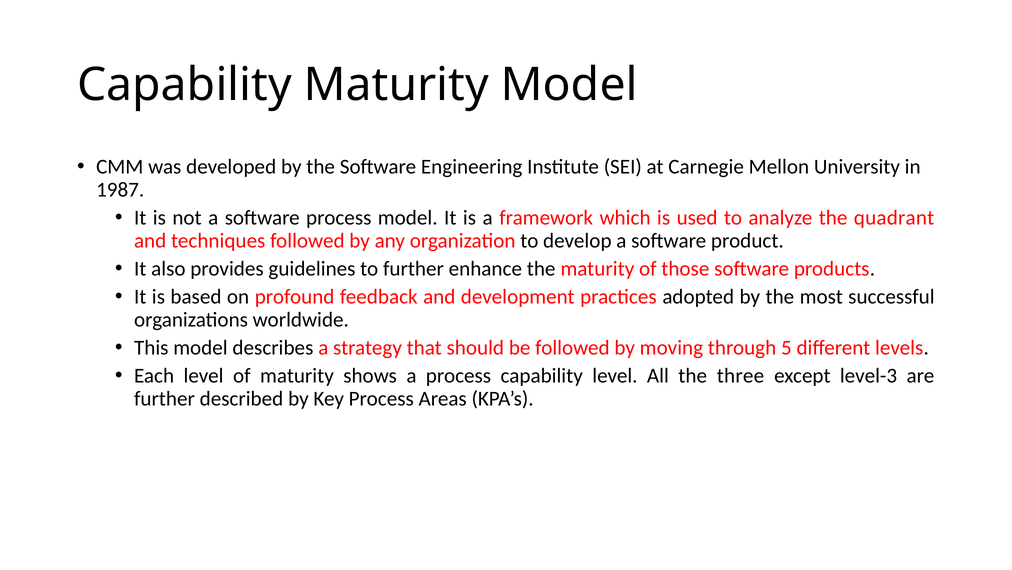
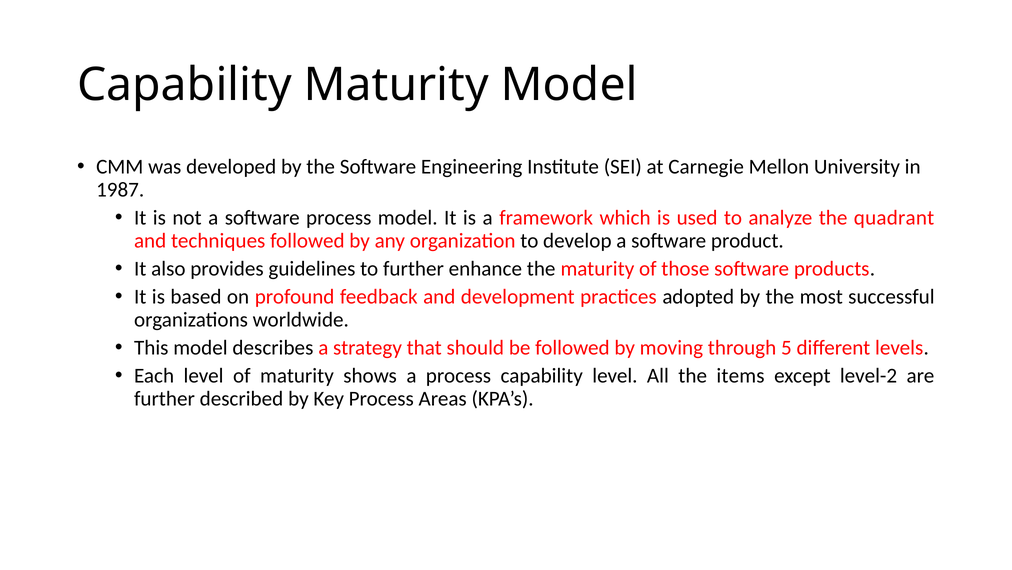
three: three -> items
level-3: level-3 -> level-2
